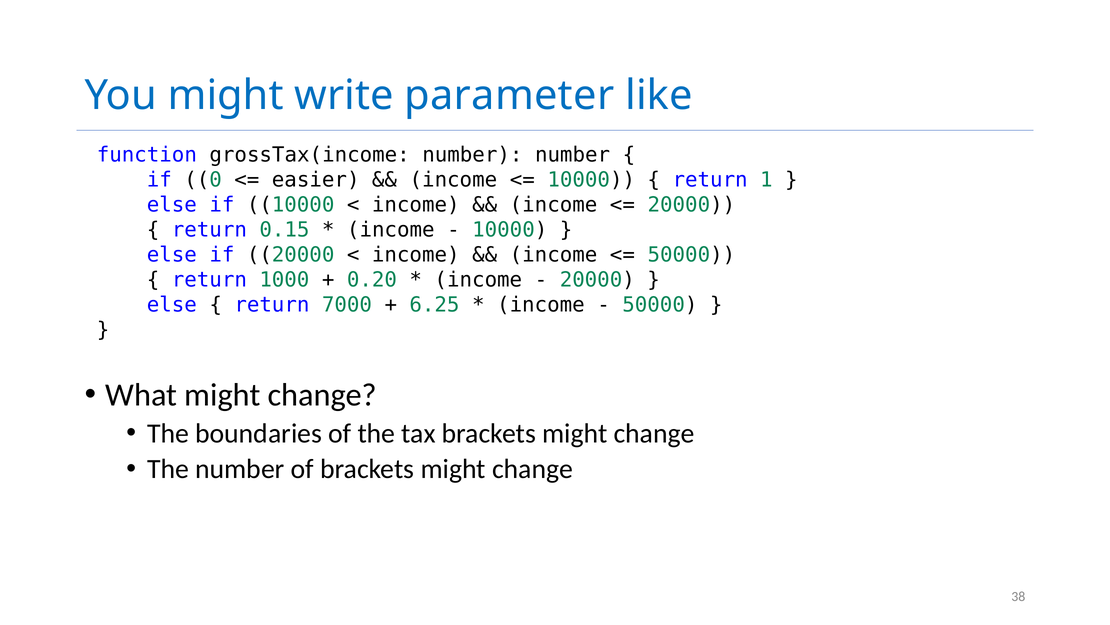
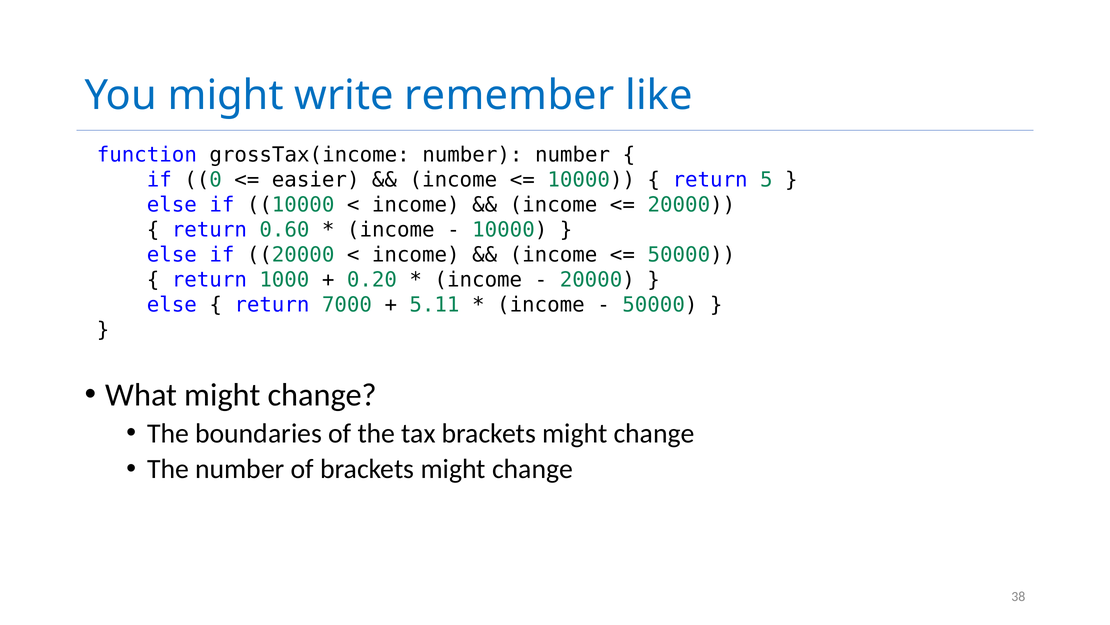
parameter: parameter -> remember
1: 1 -> 5
0.15: 0.15 -> 0.60
6.25: 6.25 -> 5.11
